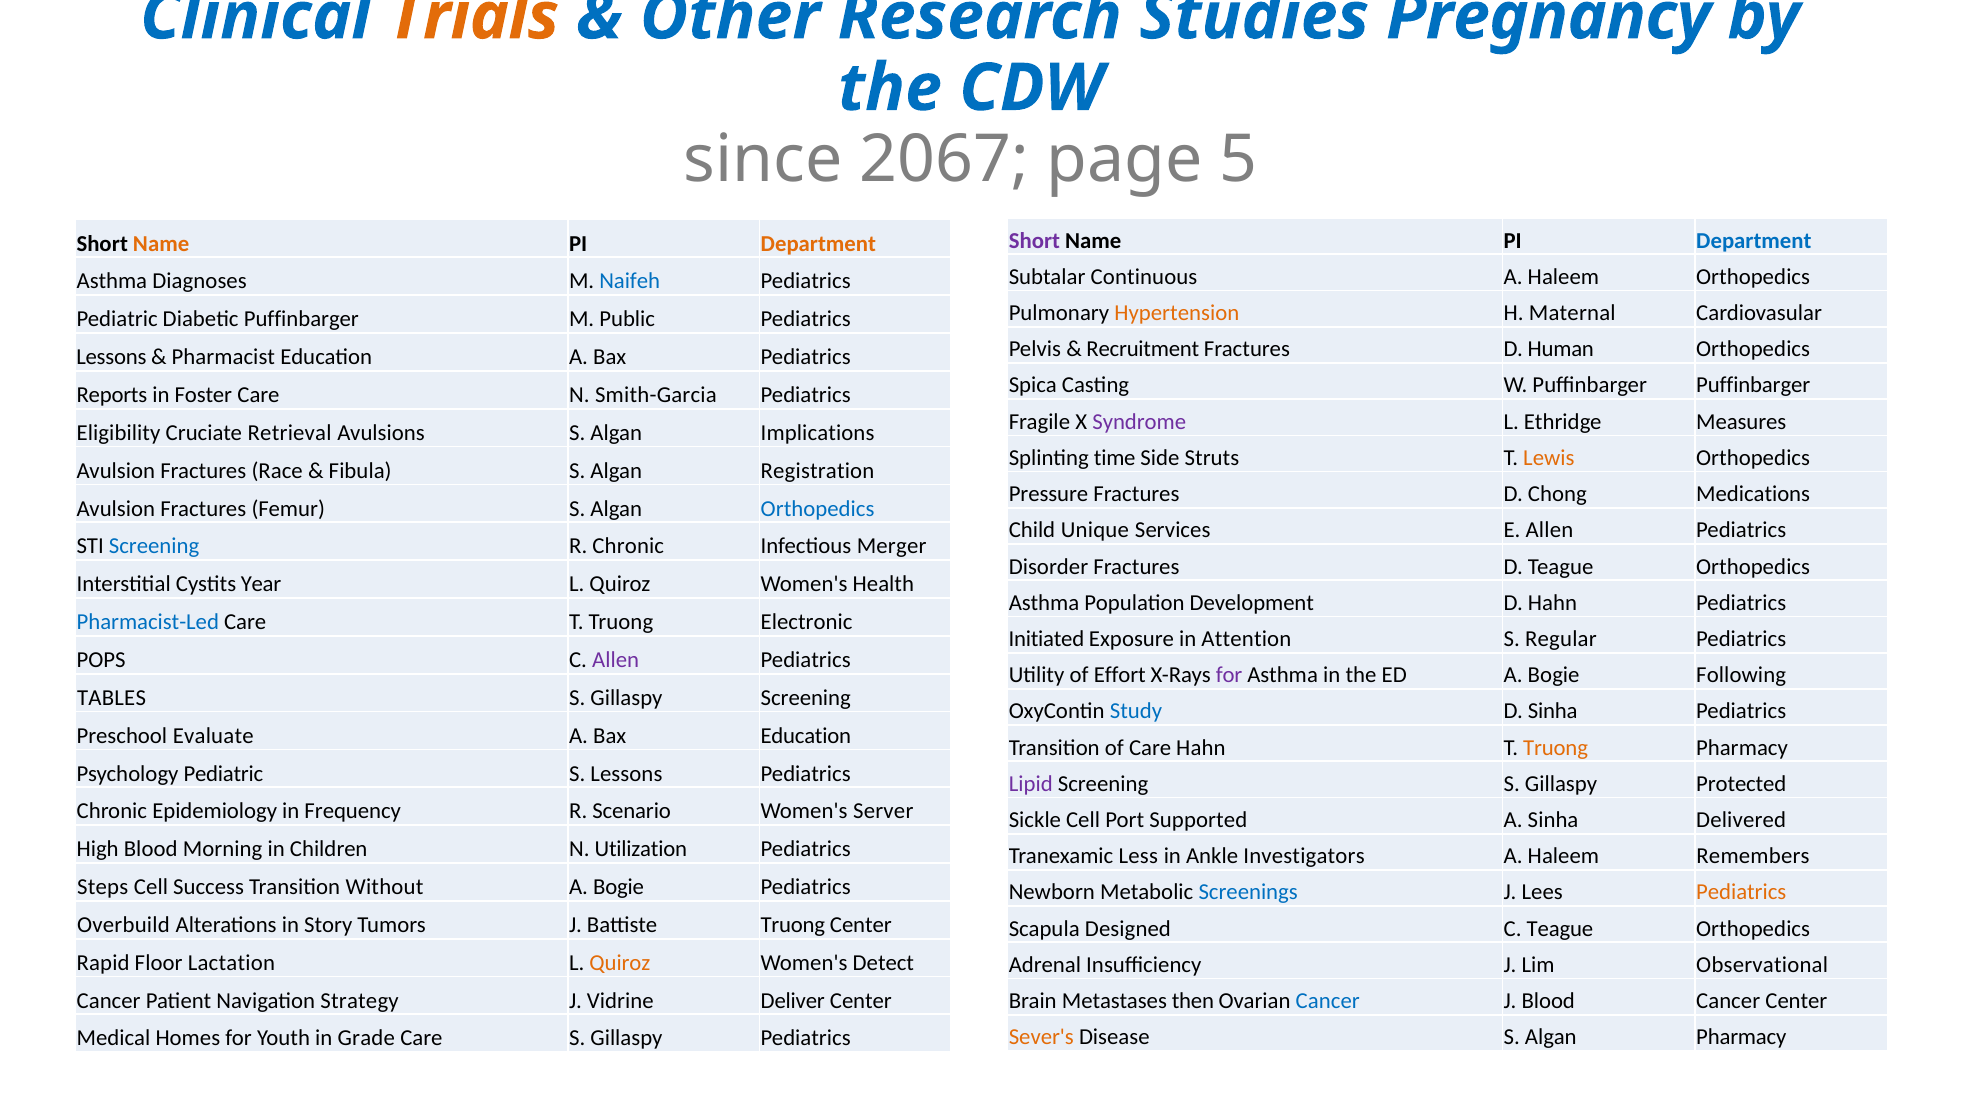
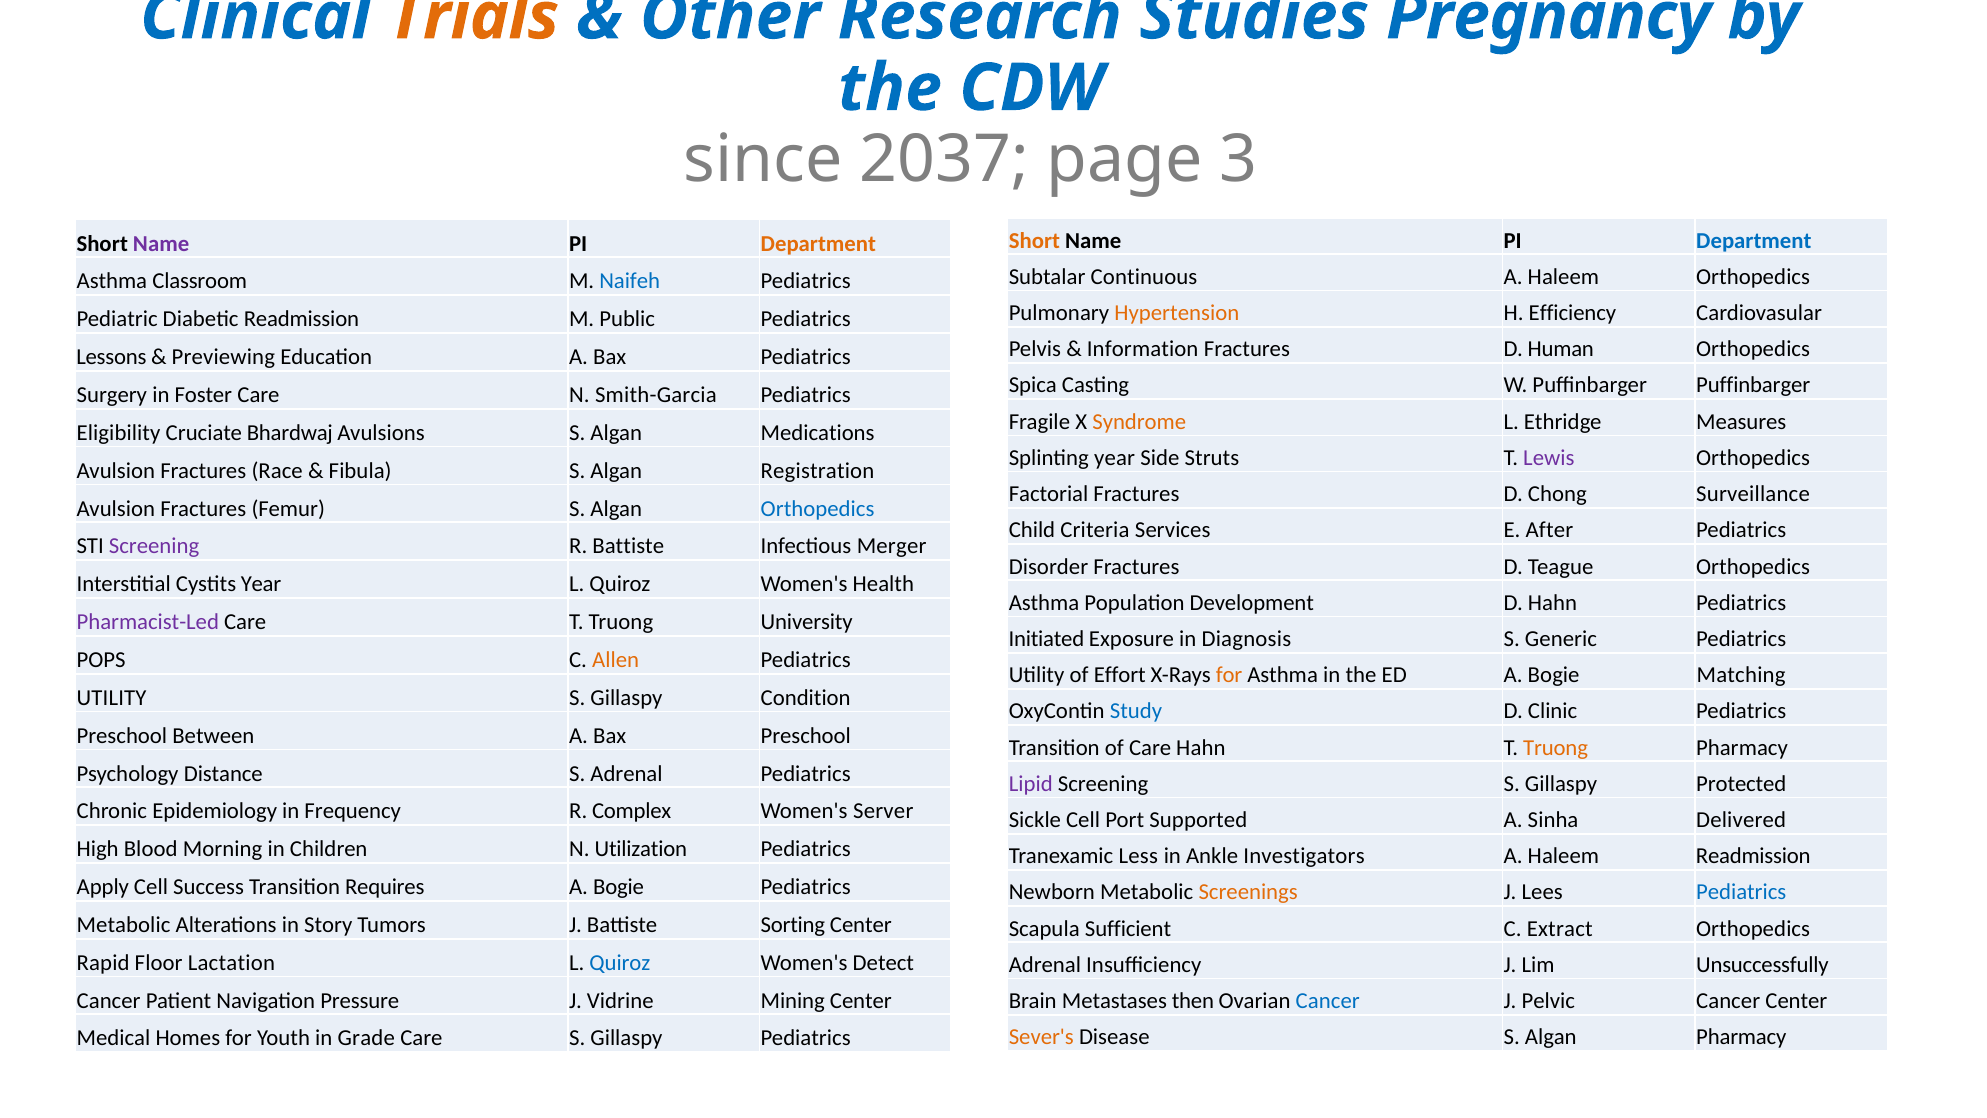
2067: 2067 -> 2037
5: 5 -> 3
Short at (1034, 241) colour: purple -> orange
Name at (161, 243) colour: orange -> purple
Diagnoses: Diagnoses -> Classroom
Maternal: Maternal -> Efficiency
Diabetic Puffinbarger: Puffinbarger -> Readmission
Recruitment: Recruitment -> Information
Pharmacist: Pharmacist -> Previewing
Reports: Reports -> Surgery
Syndrome colour: purple -> orange
Retrieval: Retrieval -> Bhardwaj
Implications: Implications -> Medications
Splinting time: time -> year
Lewis colour: orange -> purple
Pressure: Pressure -> Factorial
Medications: Medications -> Surveillance
Unique: Unique -> Criteria
E Allen: Allen -> After
Screening at (154, 546) colour: blue -> purple
R Chronic: Chronic -> Battiste
Pharmacist-Led colour: blue -> purple
Electronic: Electronic -> University
Attention: Attention -> Diagnosis
Regular: Regular -> Generic
Allen at (616, 660) colour: purple -> orange
for at (1229, 675) colour: purple -> orange
Following: Following -> Matching
TABLES at (112, 698): TABLES -> UTILITY
Gillaspy Screening: Screening -> Condition
D Sinha: Sinha -> Clinic
Evaluate: Evaluate -> Between
Bax Education: Education -> Preschool
Psychology Pediatric: Pediatric -> Distance
S Lessons: Lessons -> Adrenal
Scenario: Scenario -> Complex
Haleem Remembers: Remembers -> Readmission
Steps: Steps -> Apply
Without: Without -> Requires
Screenings colour: blue -> orange
Pediatrics at (1741, 892) colour: orange -> blue
Overbuild at (123, 925): Overbuild -> Metabolic
Battiste Truong: Truong -> Sorting
Designed: Designed -> Sufficient
C Teague: Teague -> Extract
Quiroz at (620, 962) colour: orange -> blue
Observational: Observational -> Unsuccessfully
Strategy: Strategy -> Pressure
Deliver: Deliver -> Mining
J Blood: Blood -> Pelvic
